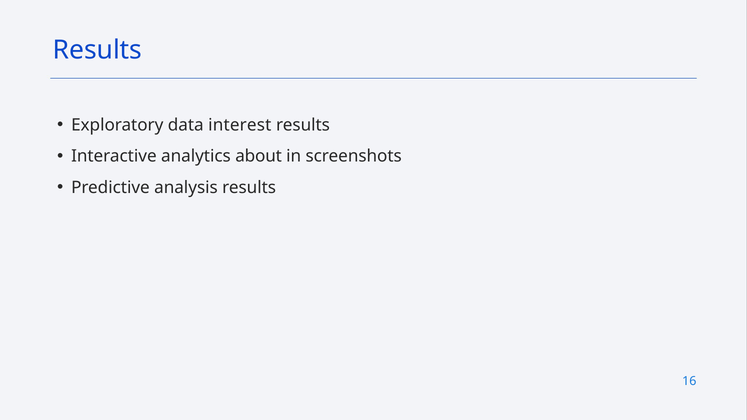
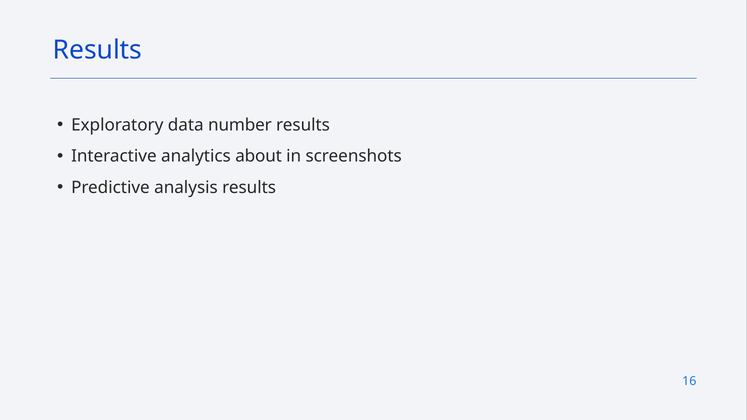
interest: interest -> number
